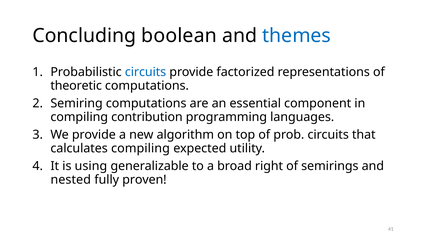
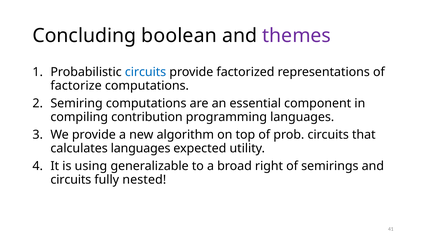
themes colour: blue -> purple
theoretic: theoretic -> factorize
calculates compiling: compiling -> languages
nested at (71, 179): nested -> circuits
proven: proven -> nested
